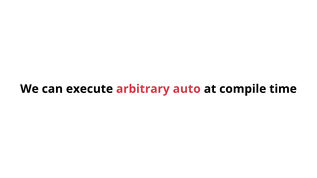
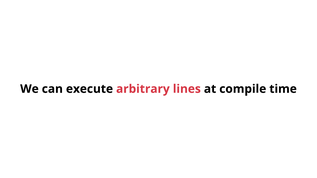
auto: auto -> lines
